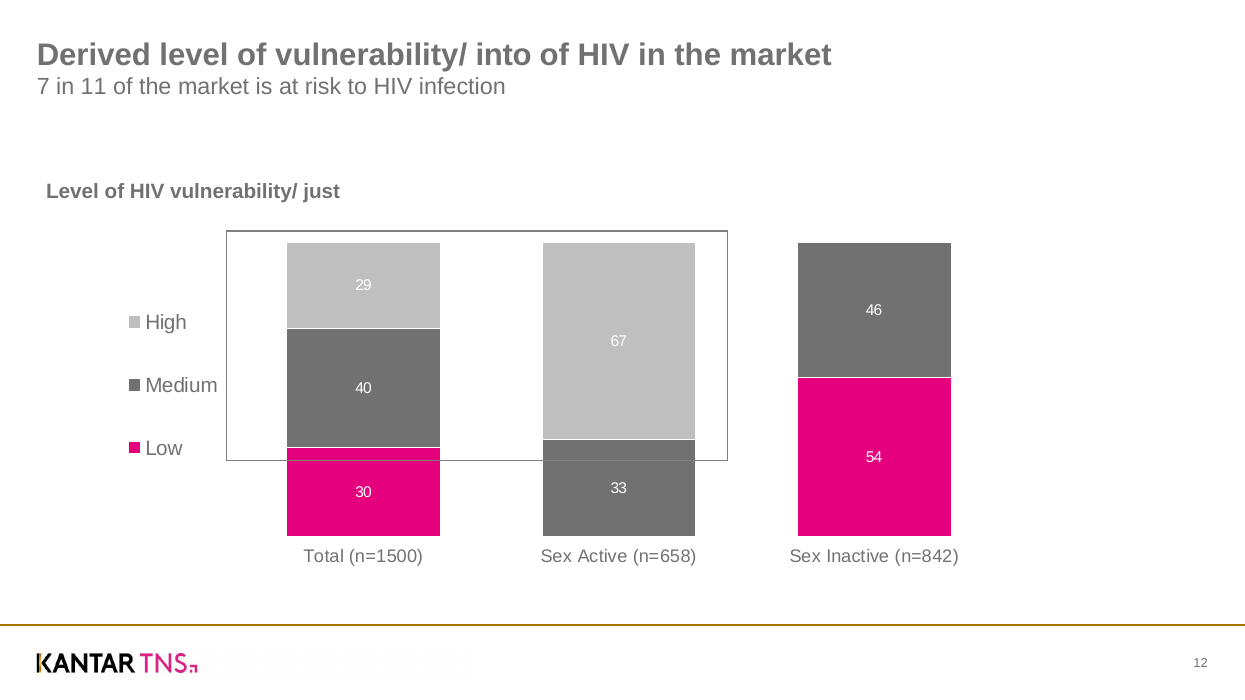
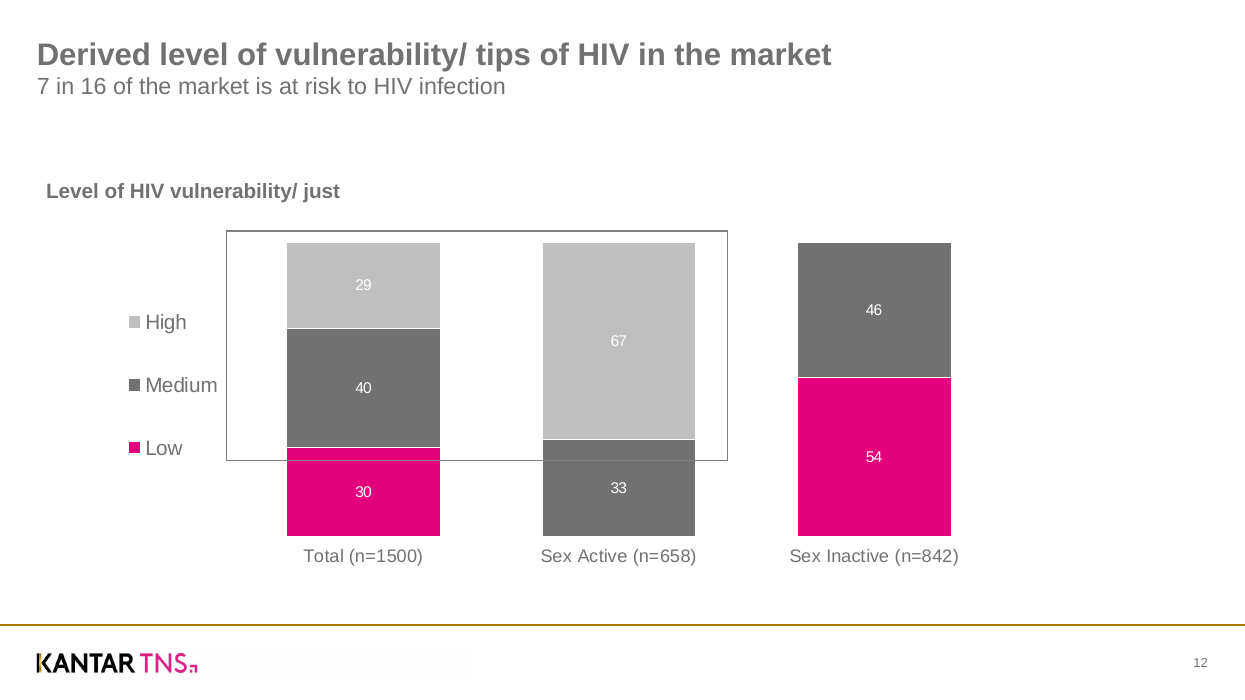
into: into -> tips
11: 11 -> 16
